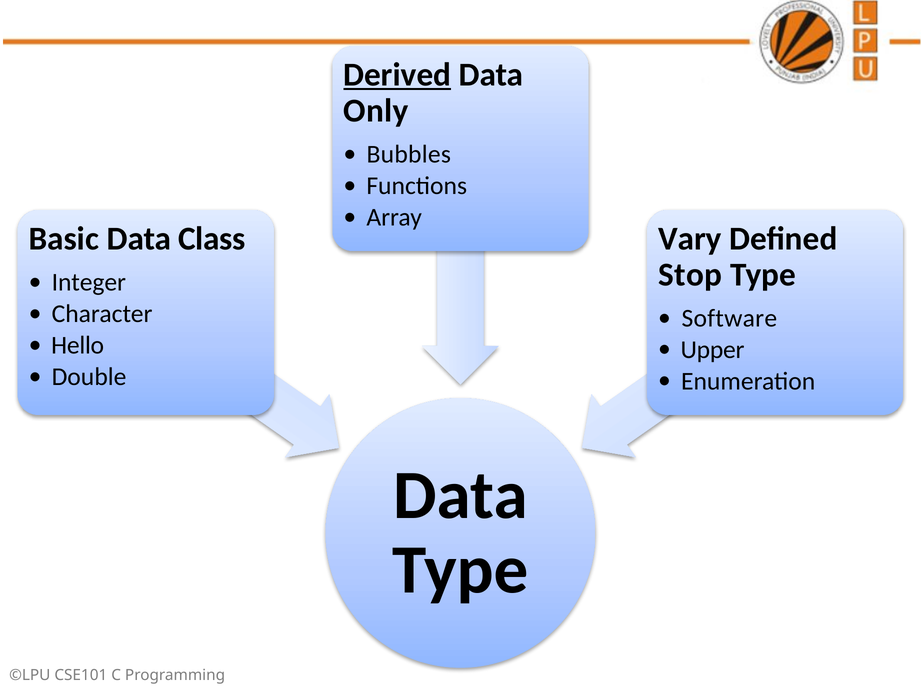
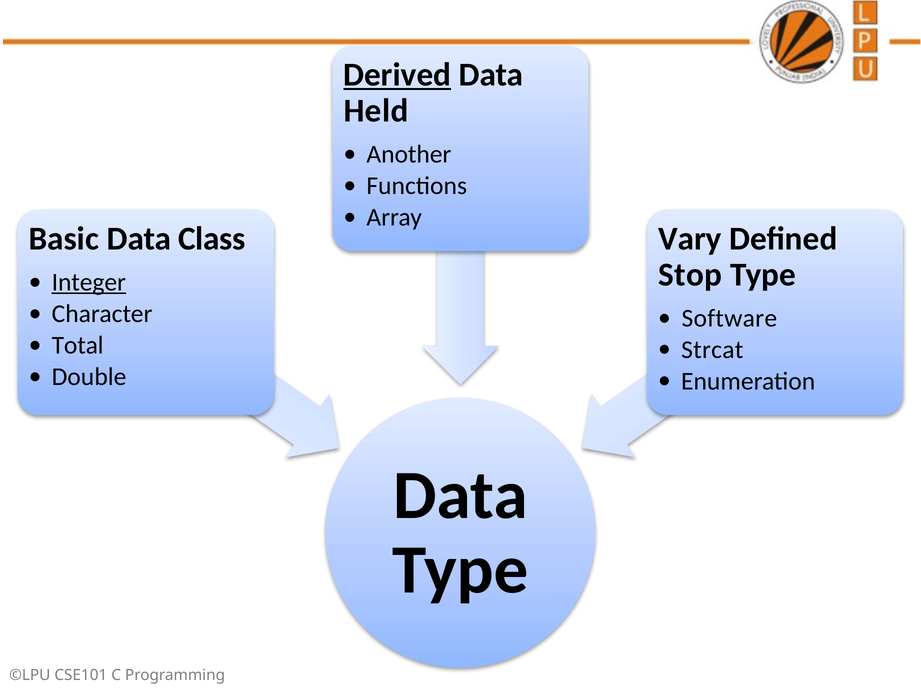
Only: Only -> Held
Bubbles: Bubbles -> Another
Integer underline: none -> present
Hello: Hello -> Total
Upper: Upper -> Strcat
